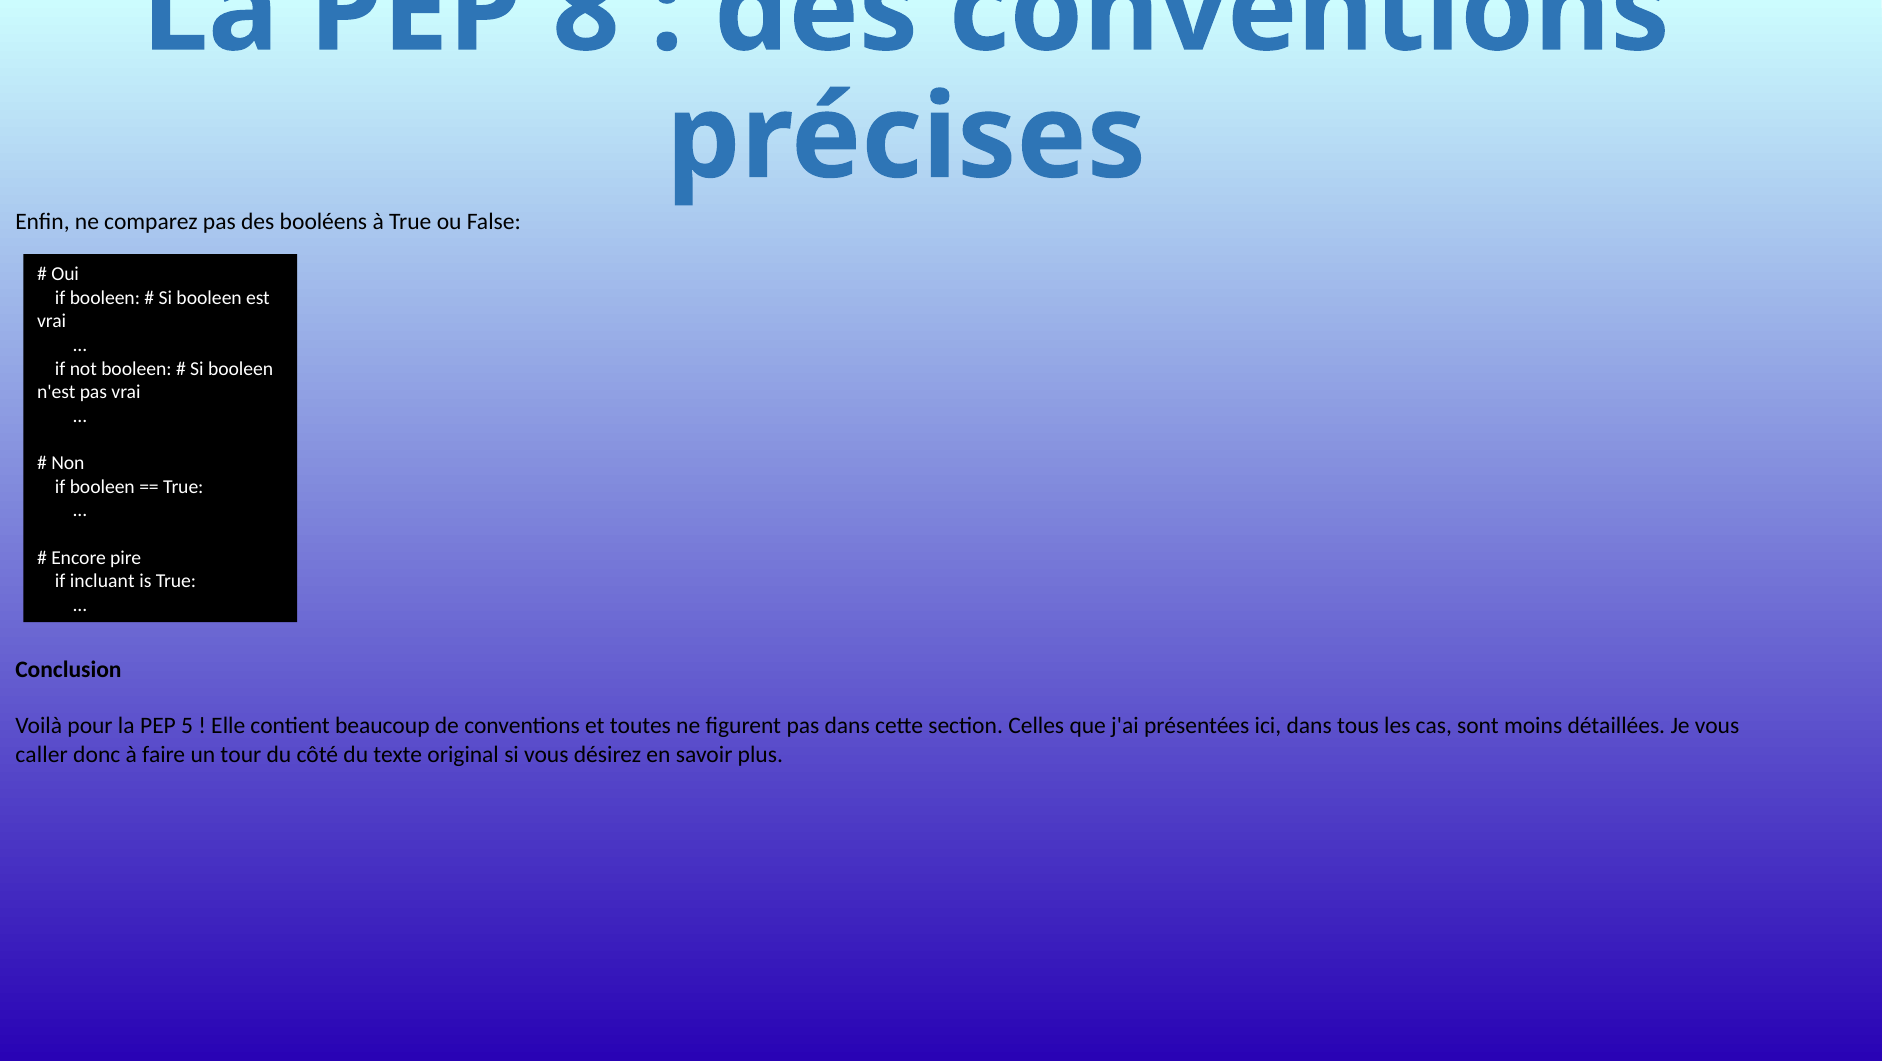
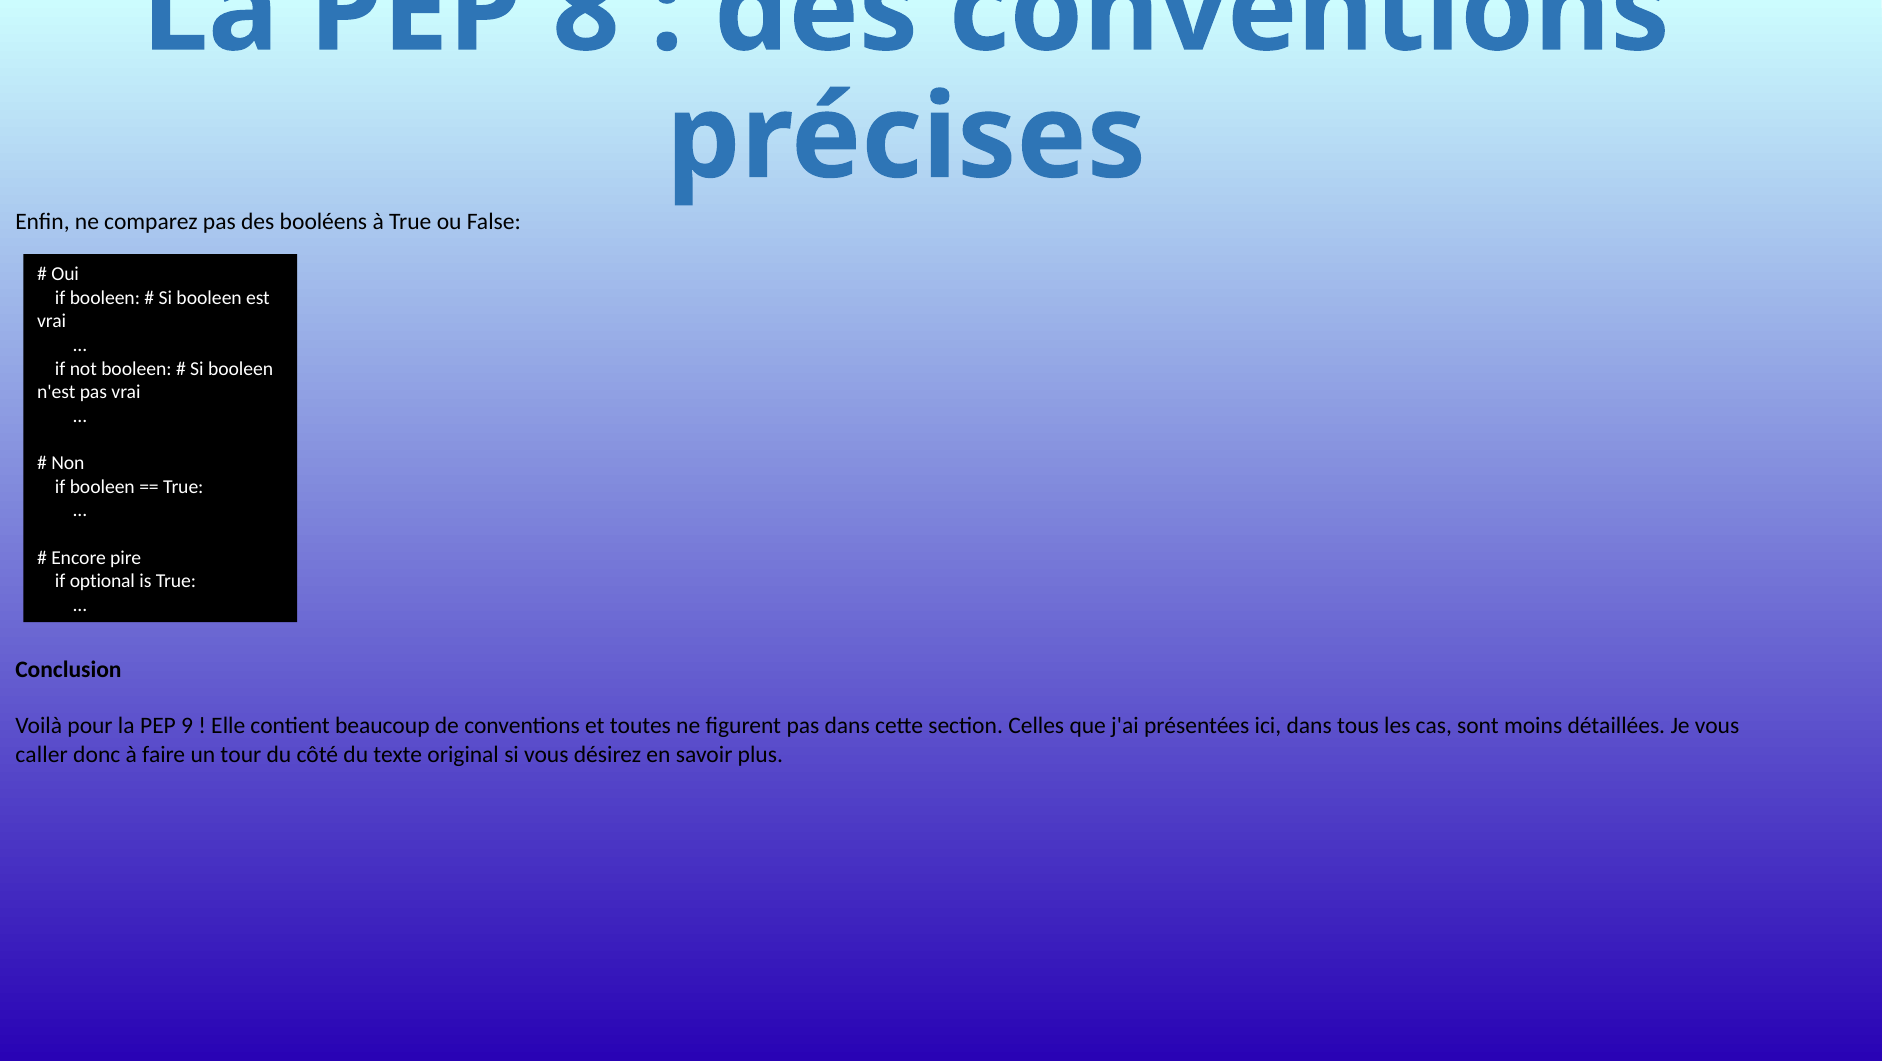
incluant: incluant -> optional
5: 5 -> 9
